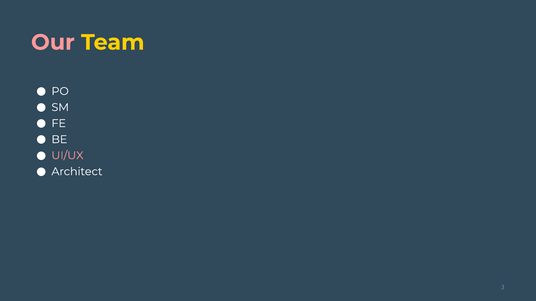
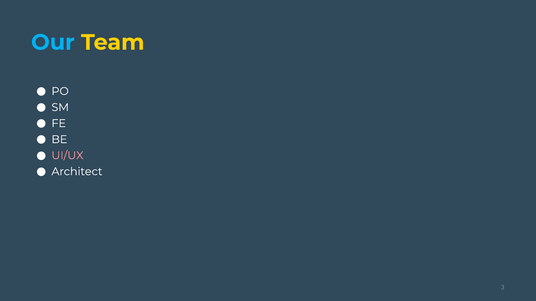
Our colour: pink -> light blue
